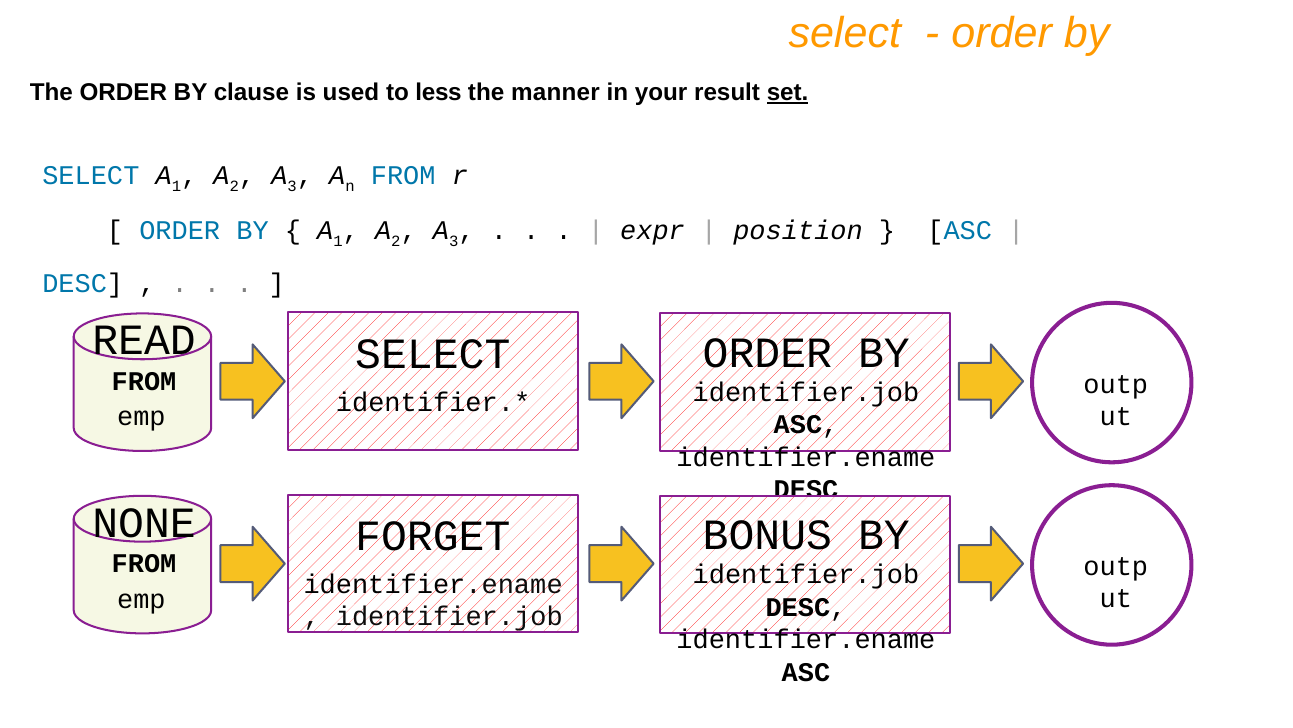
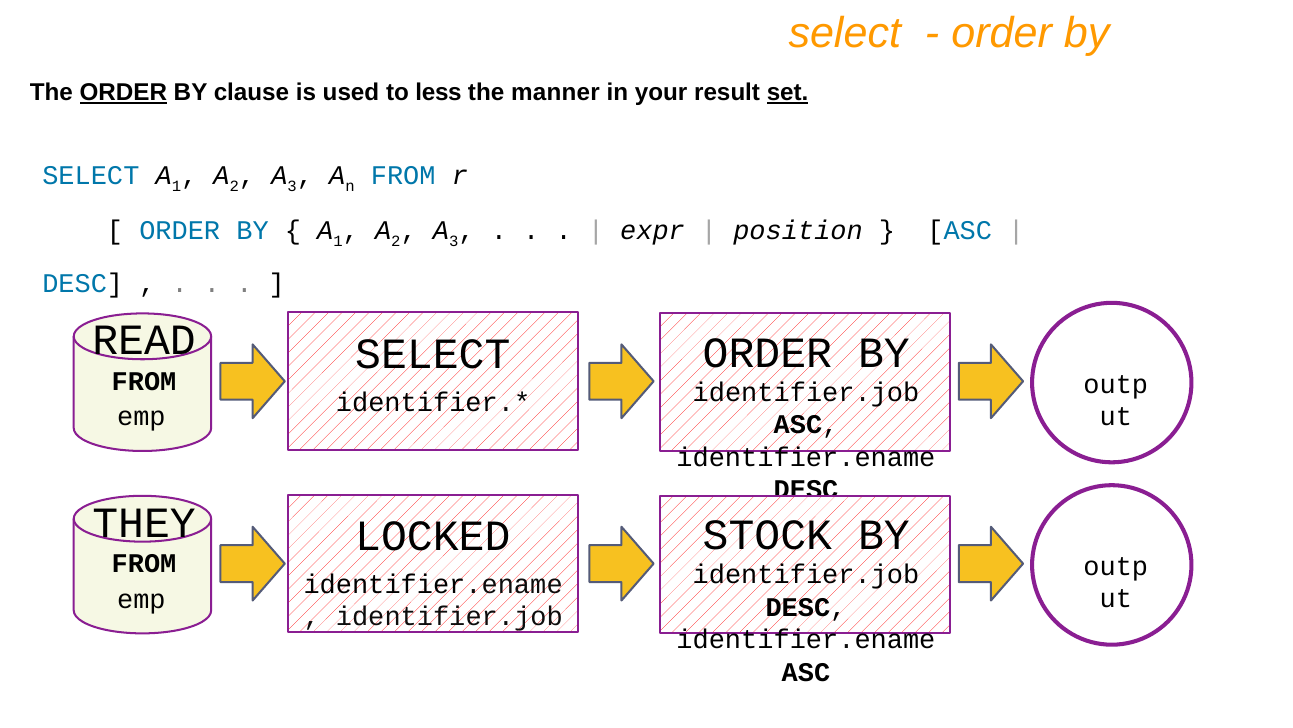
ORDER at (123, 92) underline: none -> present
NONE: NONE -> THEY
BONUS: BONUS -> STOCK
FORGET: FORGET -> LOCKED
